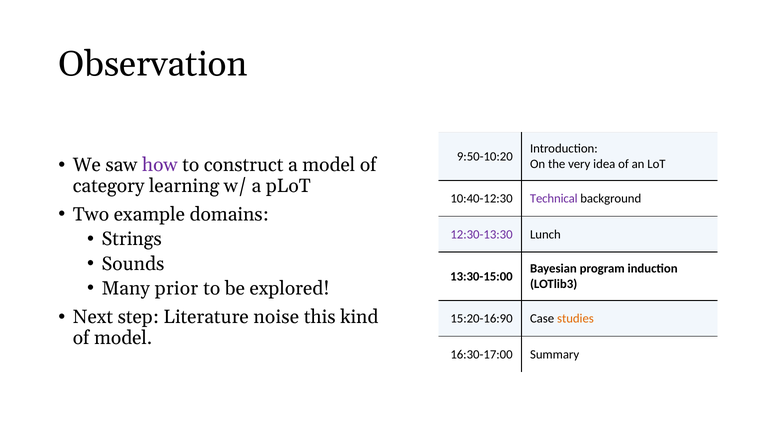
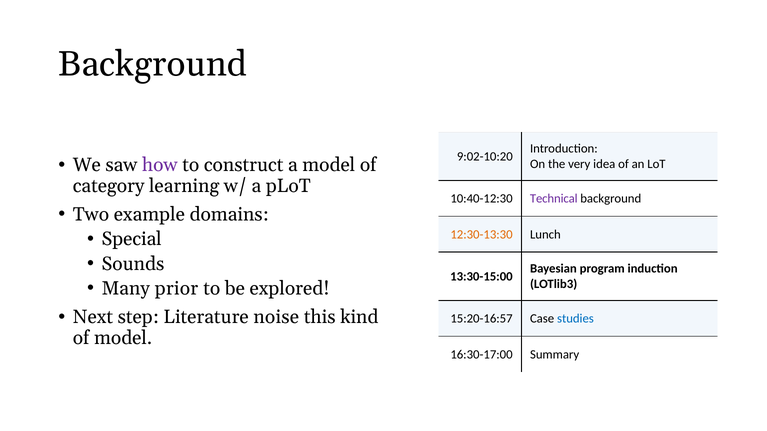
Observation at (153, 64): Observation -> Background
9:50-10:20: 9:50-10:20 -> 9:02-10:20
12:30-13:30 colour: purple -> orange
Strings: Strings -> Special
15:20-16:90: 15:20-16:90 -> 15:20-16:57
studies colour: orange -> blue
